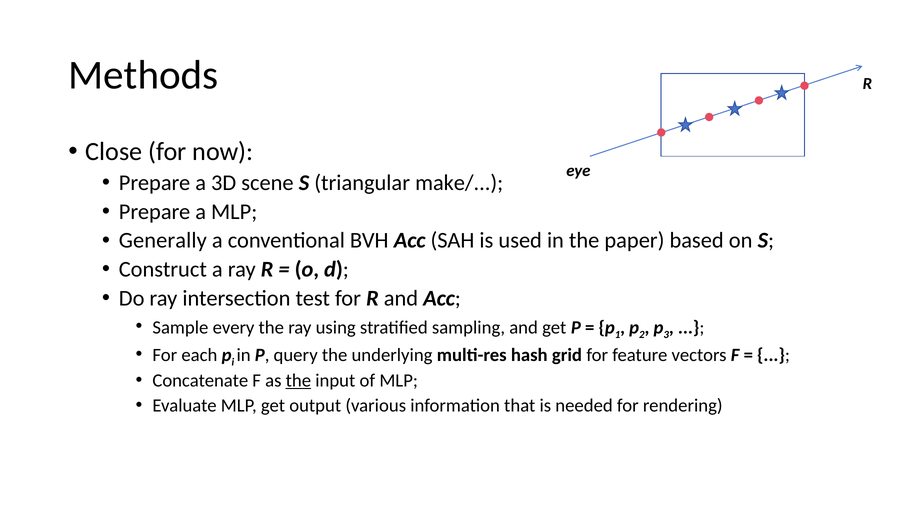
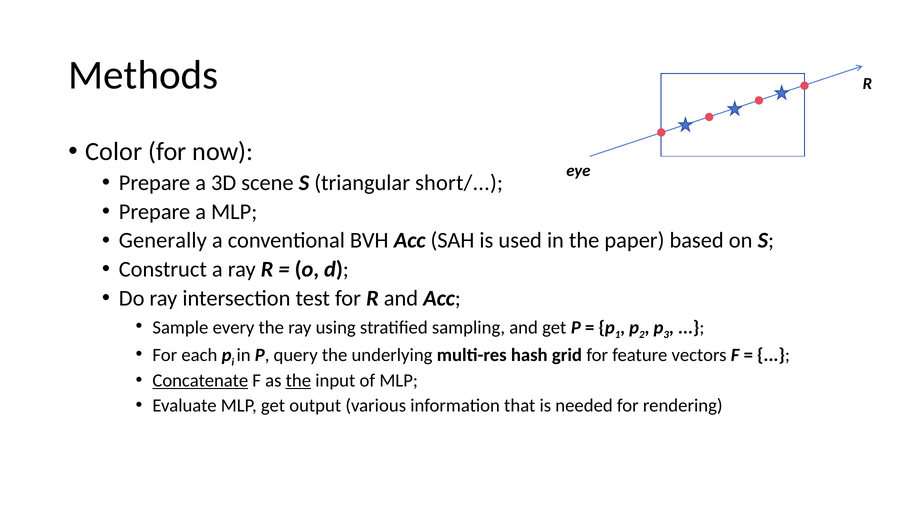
Close: Close -> Color
make/: make/ -> short/
Concatenate underline: none -> present
